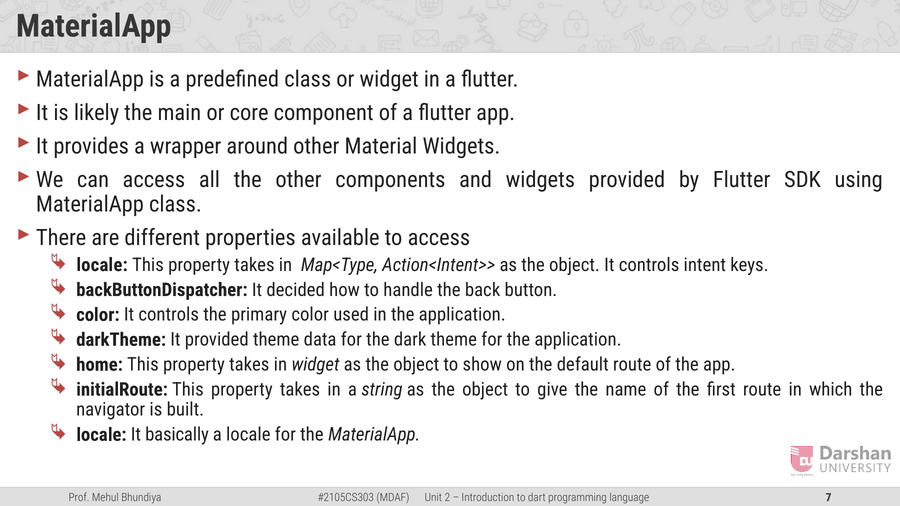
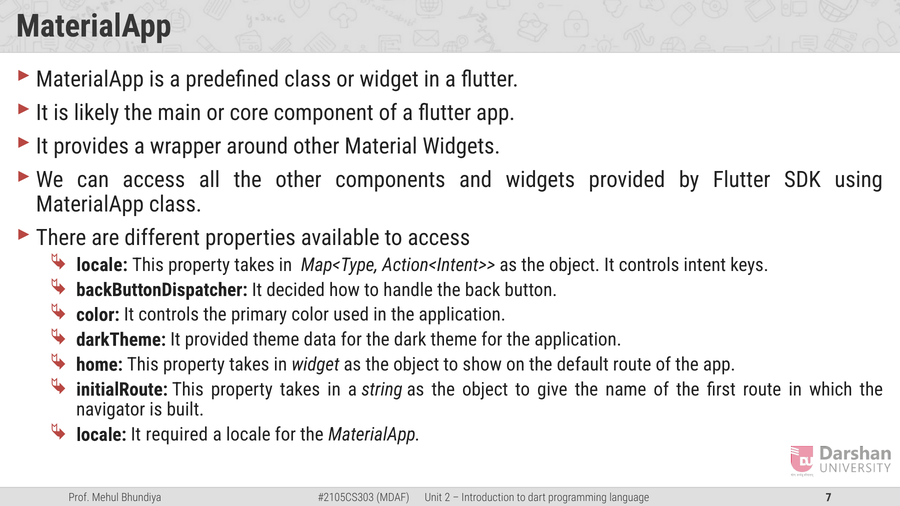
basically: basically -> required
